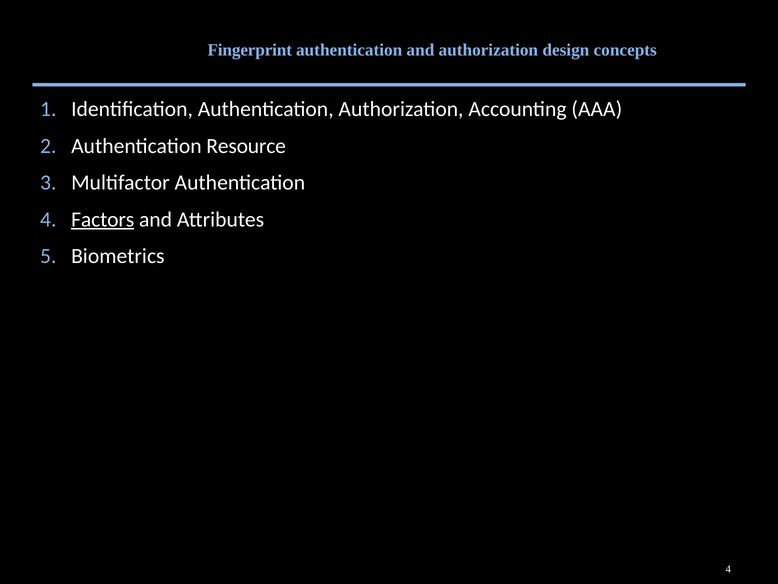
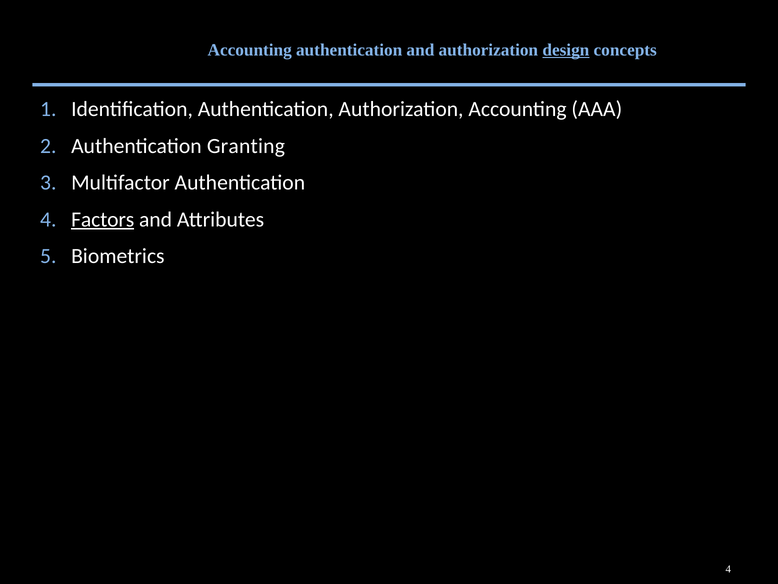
Fingerprint at (250, 50): Fingerprint -> Accounting
design underline: none -> present
Resource: Resource -> Granting
